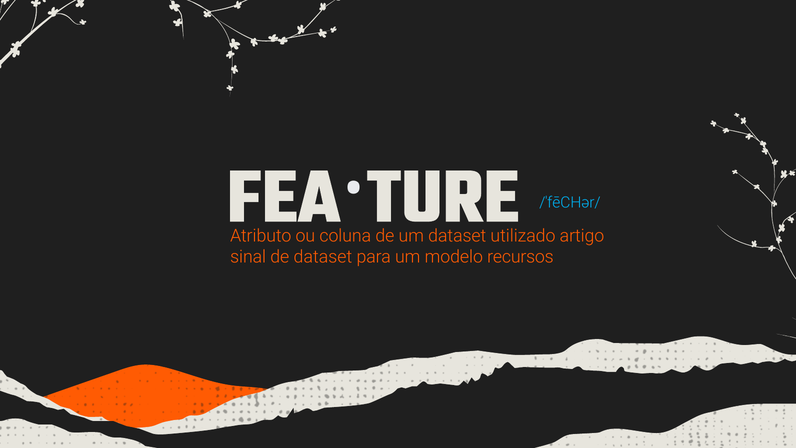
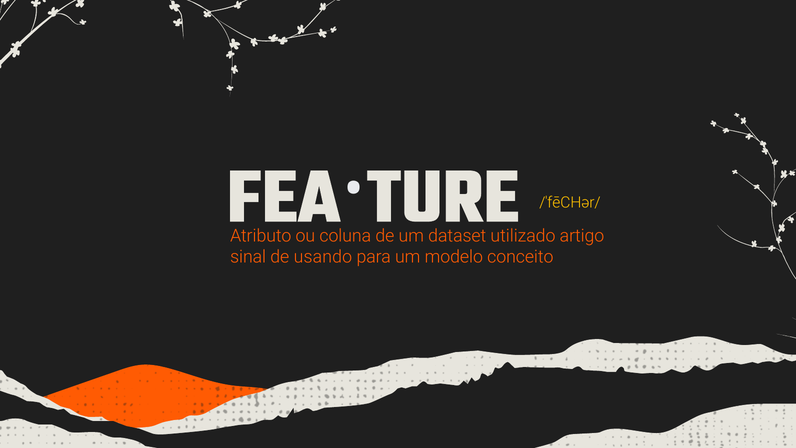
/ˈfēCHər/ colour: light blue -> yellow
de dataset: dataset -> usando
recursos: recursos -> conceito
